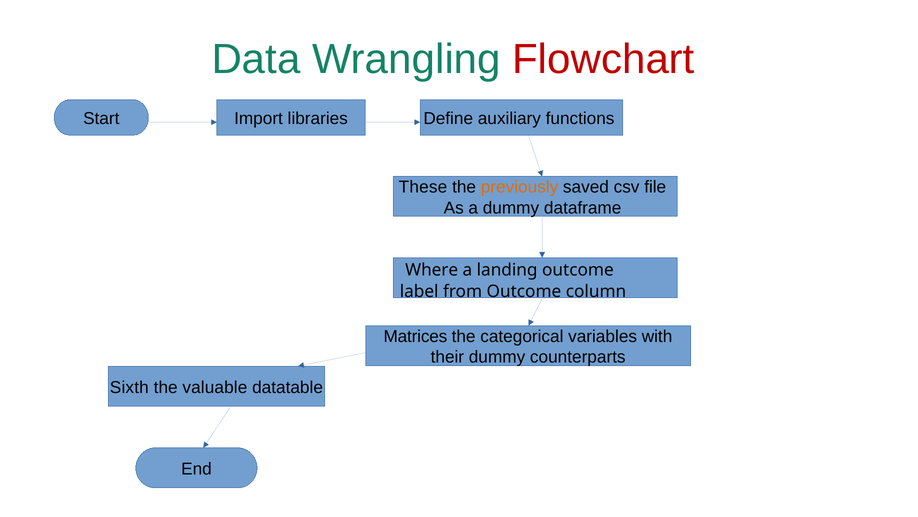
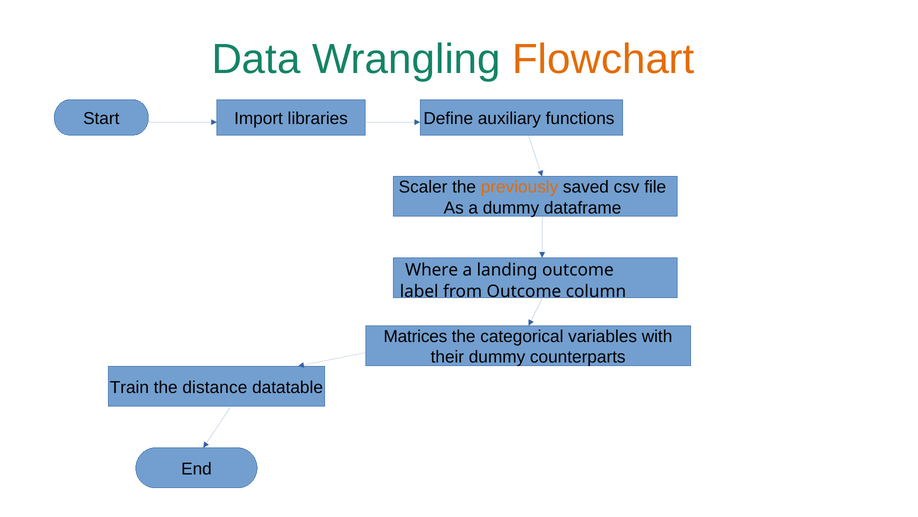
Flowchart colour: red -> orange
These: These -> Scaler
Sixth: Sixth -> Train
valuable: valuable -> distance
